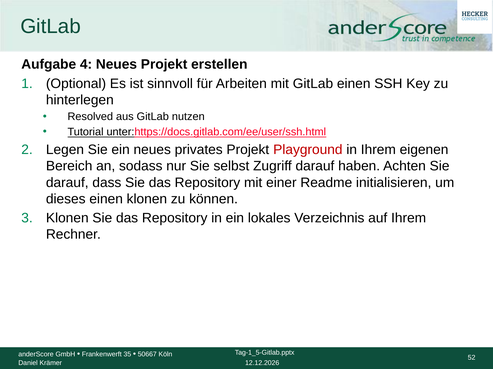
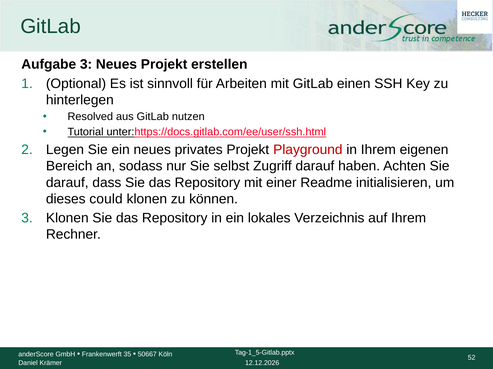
Aufgabe 4: 4 -> 3
dieses einen: einen -> could
